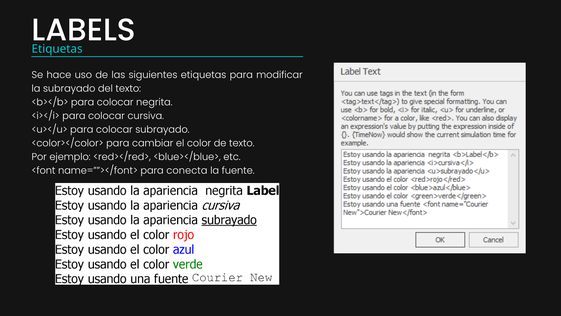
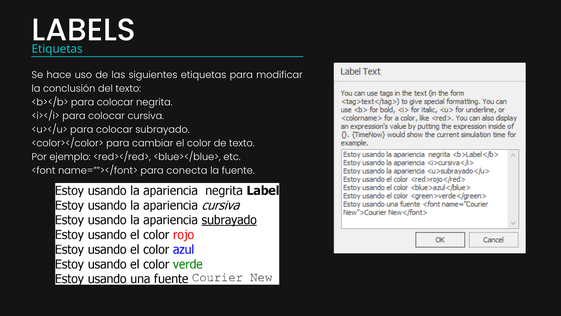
la subrayado: subrayado -> conclusión
